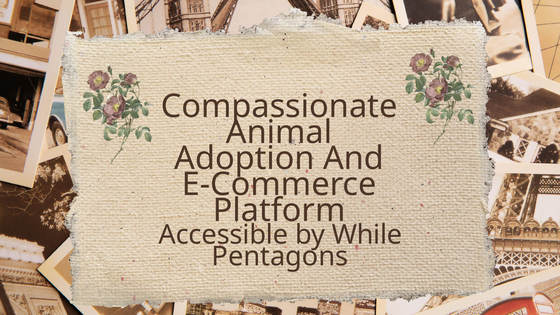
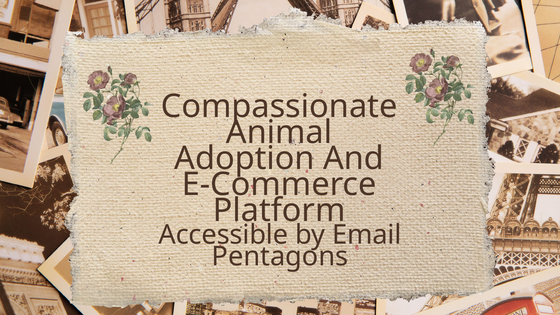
While: While -> Email
